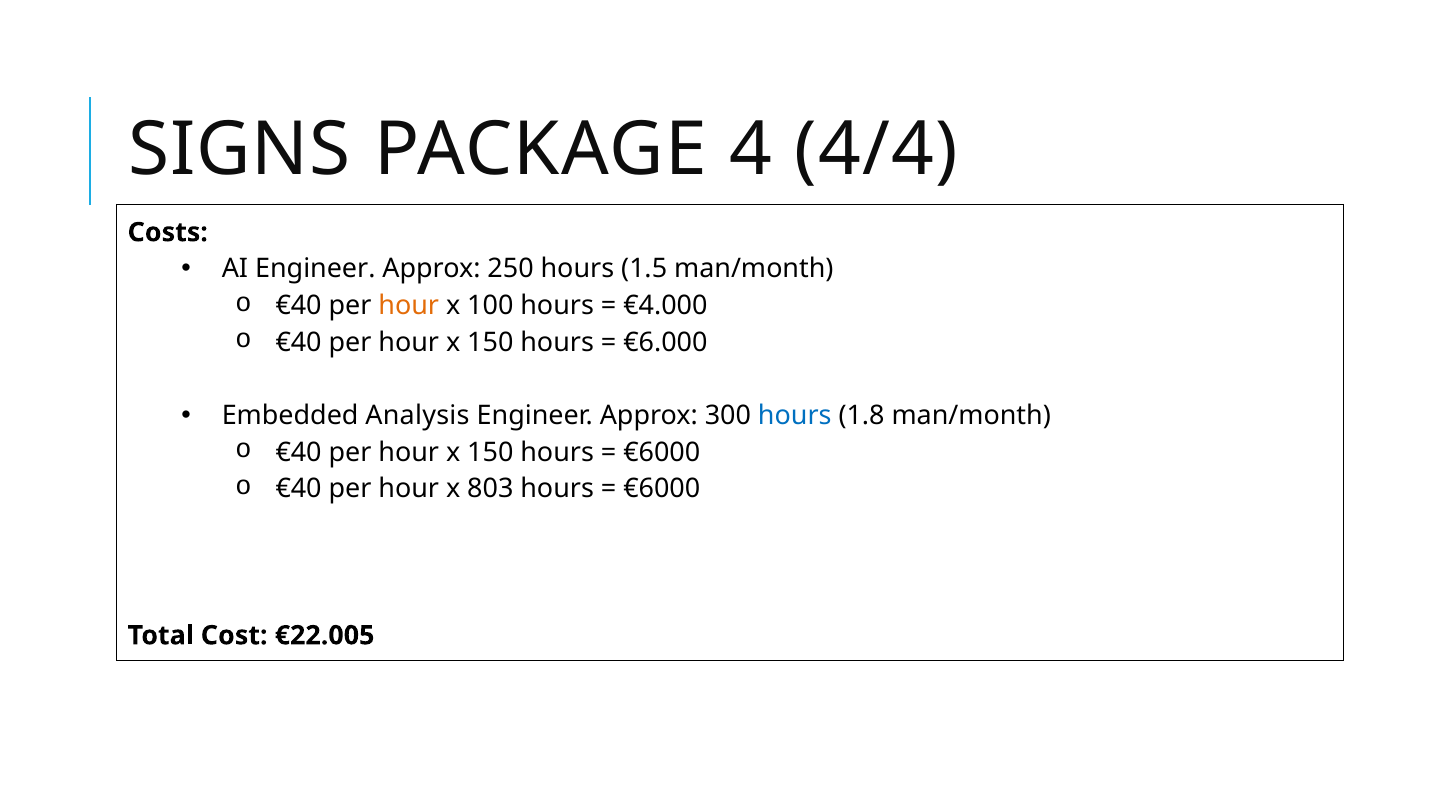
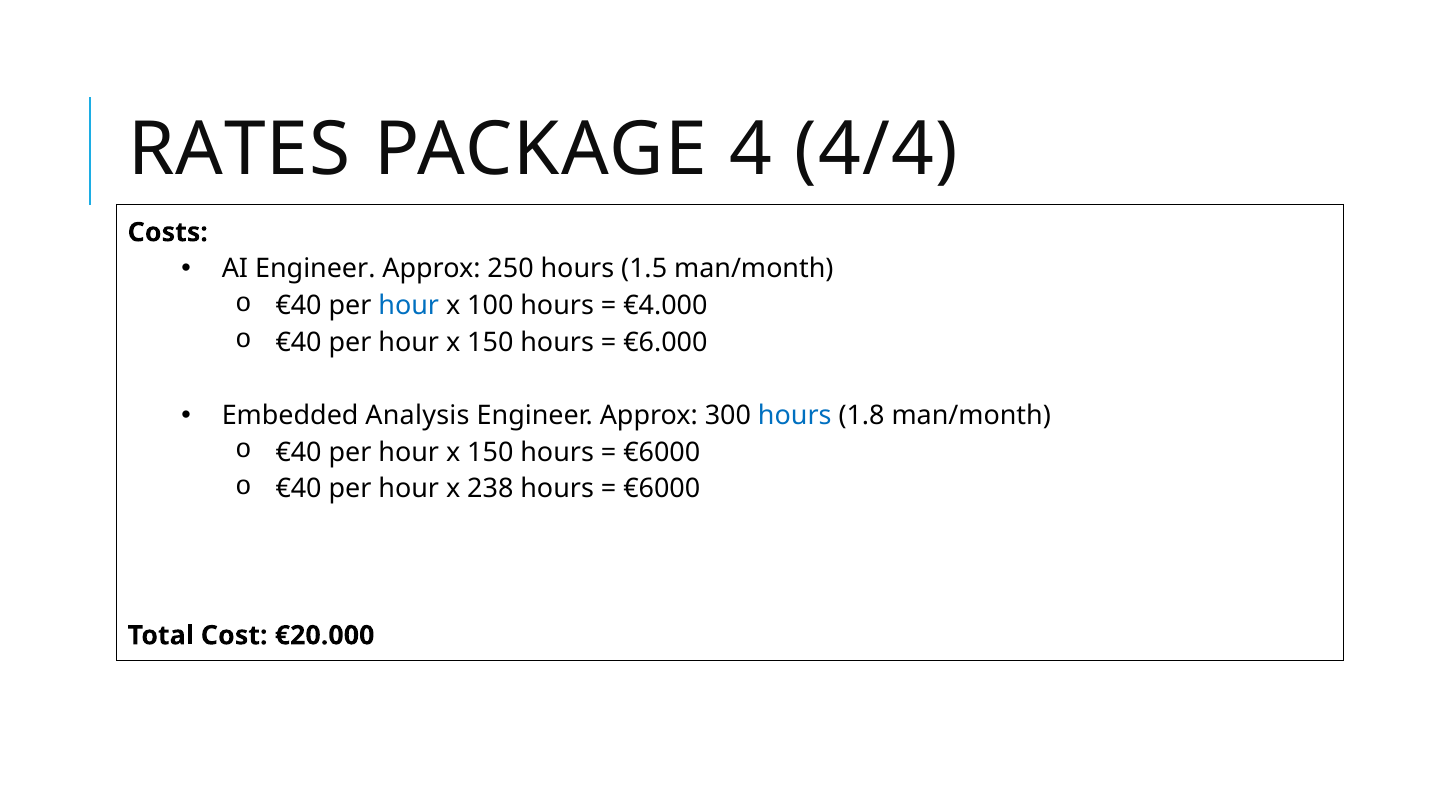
SIGNS: SIGNS -> RATES
hour at (409, 306) colour: orange -> blue
803: 803 -> 238
€22.005: €22.005 -> €20.000
